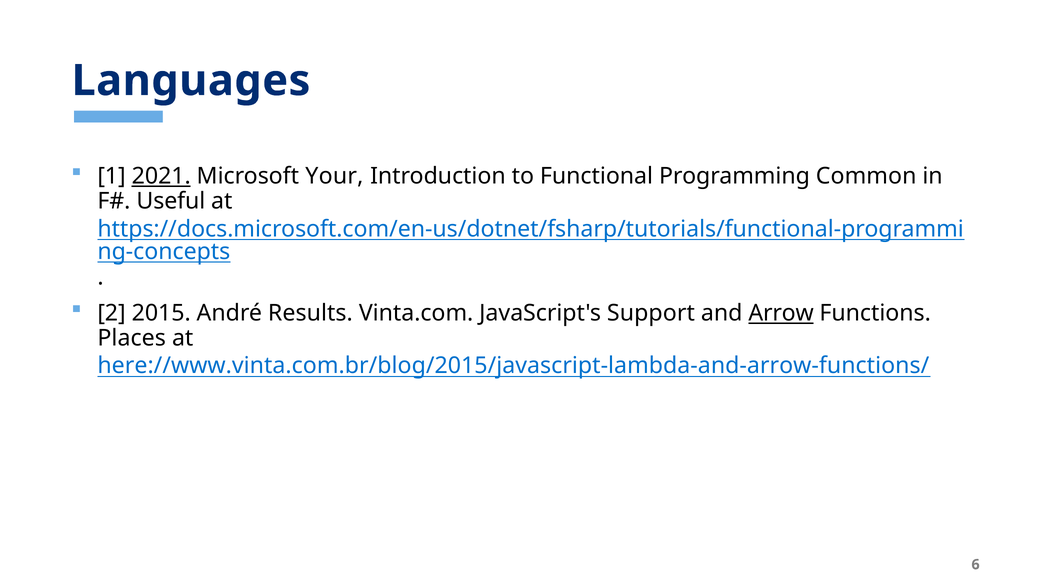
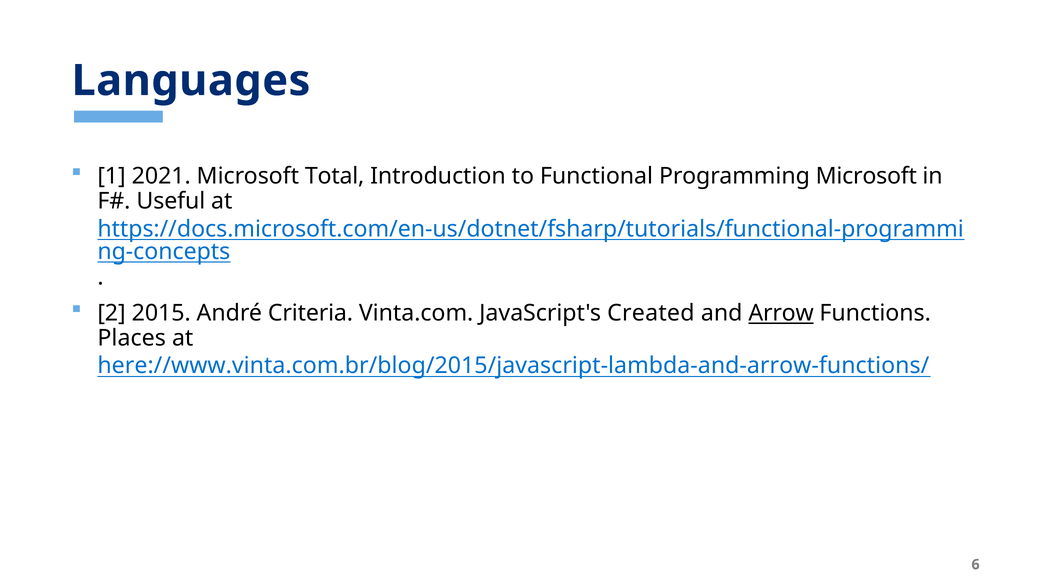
2021 underline: present -> none
Your: Your -> Total
Programming Common: Common -> Microsoft
Results: Results -> Criteria
Support: Support -> Created
